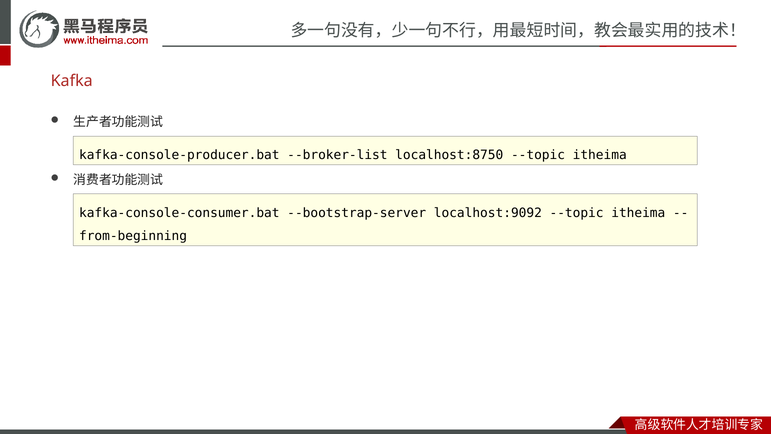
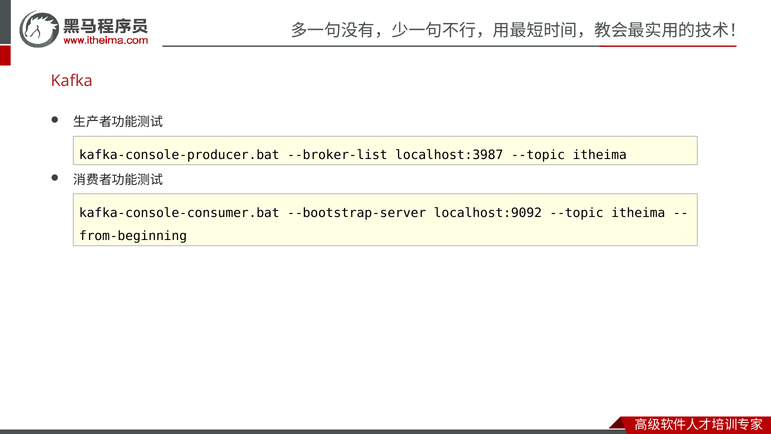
localhost:8750: localhost:8750 -> localhost:3987
